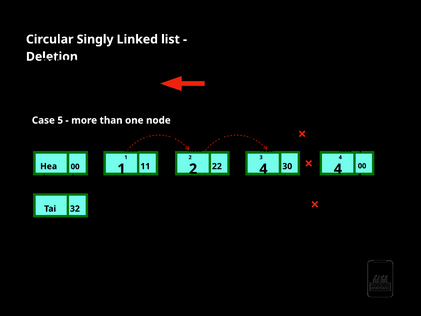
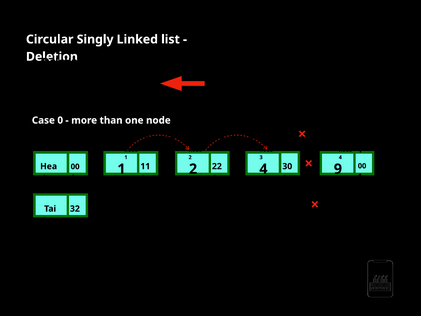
5: 5 -> 0
4 4: 4 -> 9
